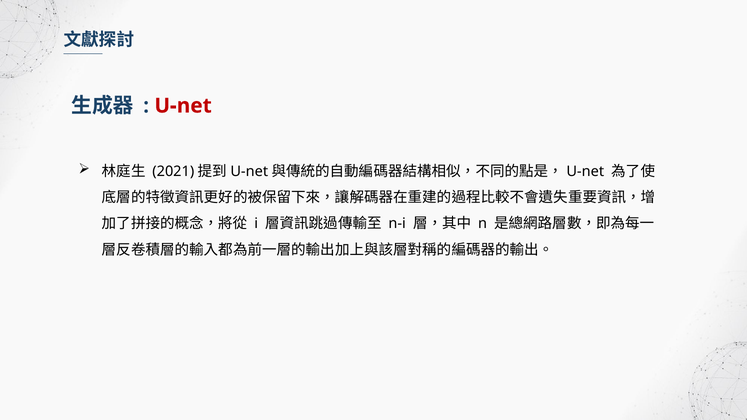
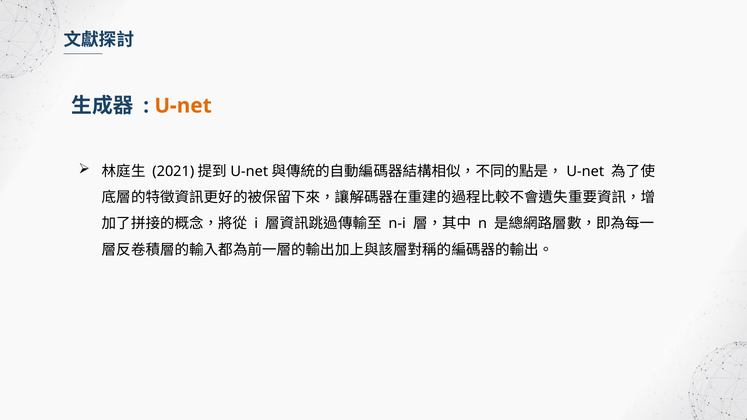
U-net colour: red -> orange
